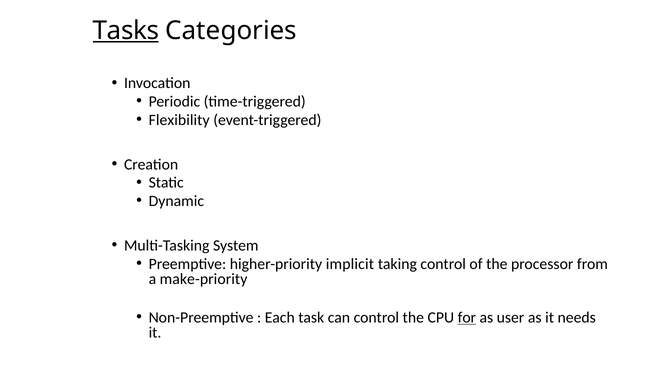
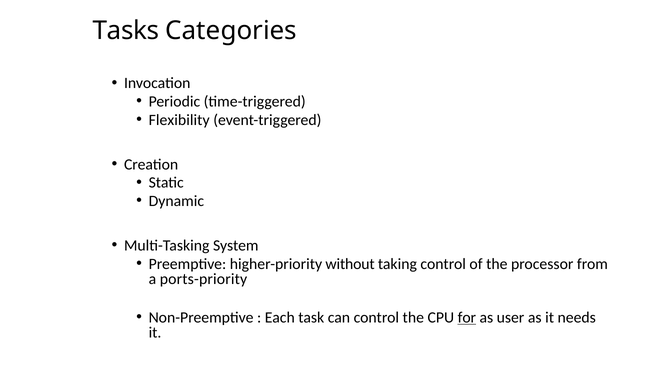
Tasks underline: present -> none
implicit: implicit -> without
make-priority: make-priority -> ports-priority
